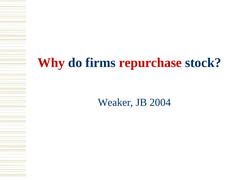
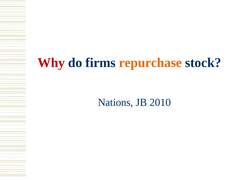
repurchase colour: red -> orange
Weaker: Weaker -> Nations
2004: 2004 -> 2010
